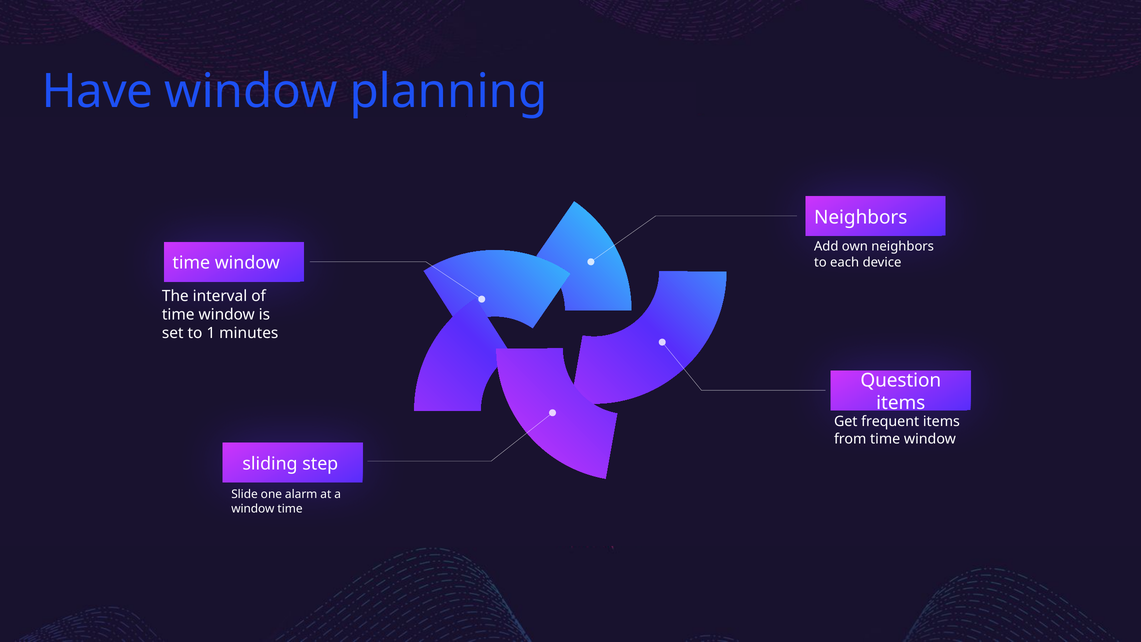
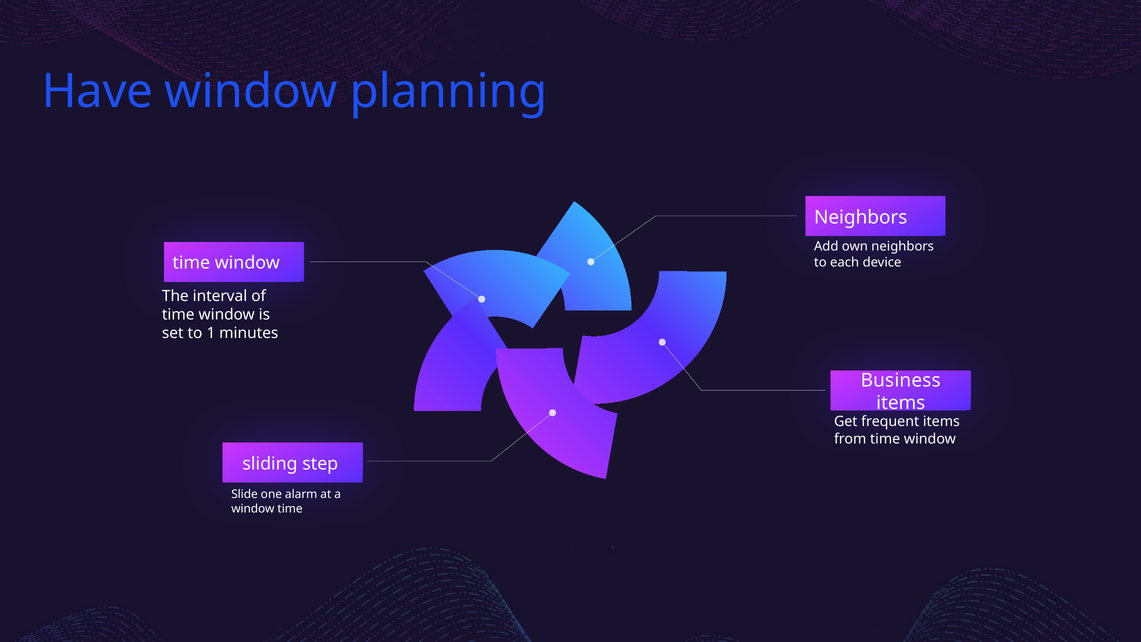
Question: Question -> Business
